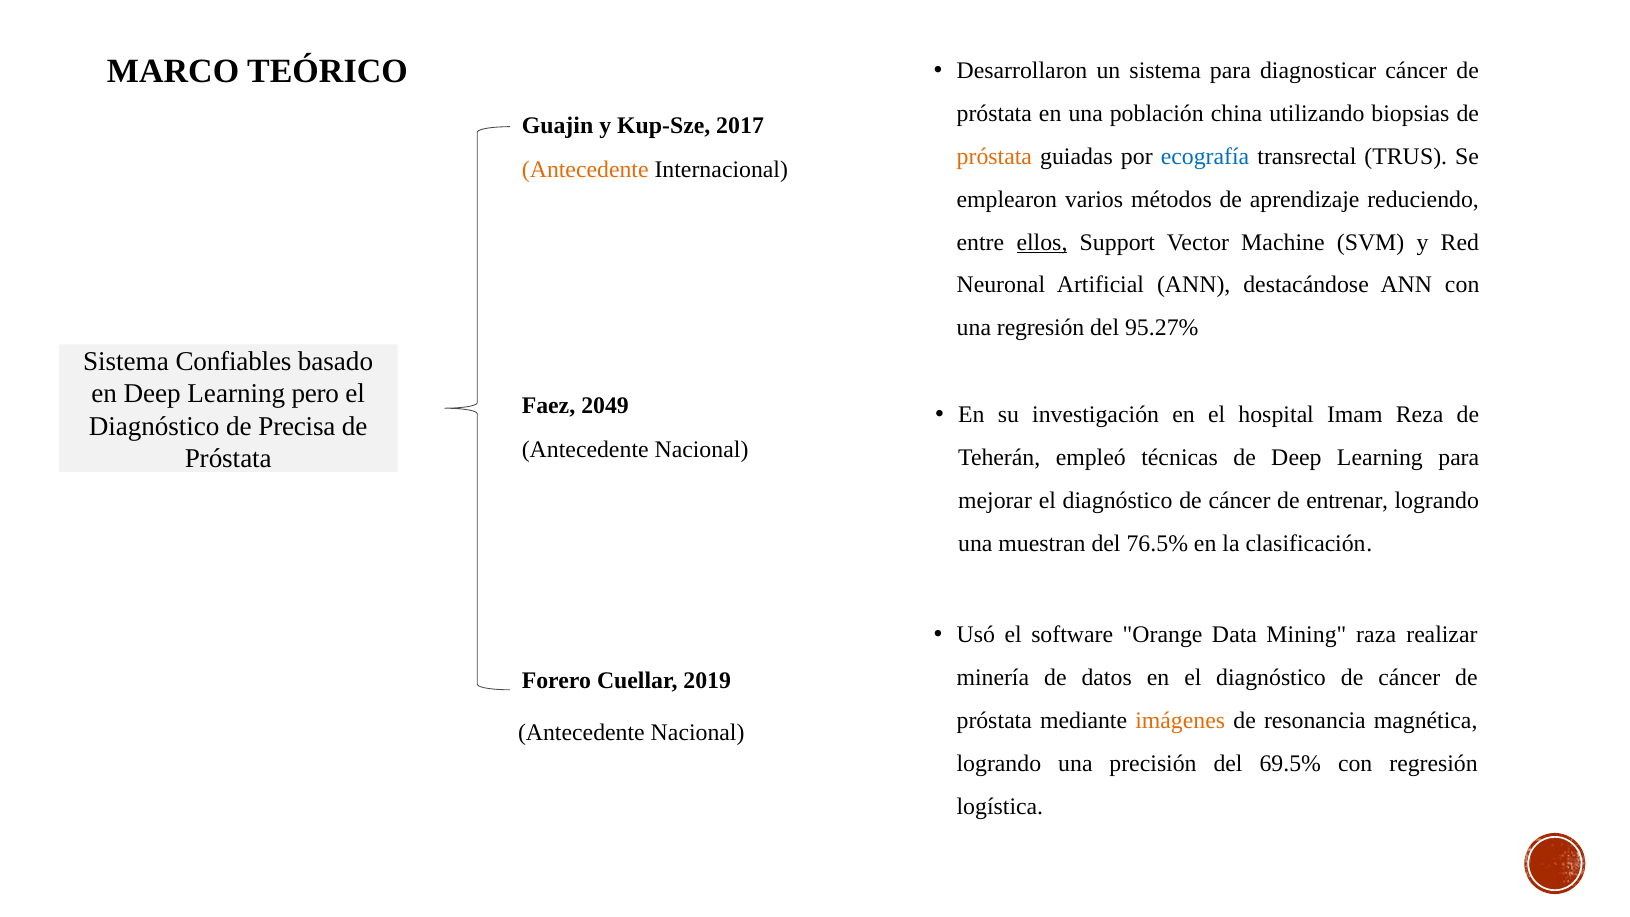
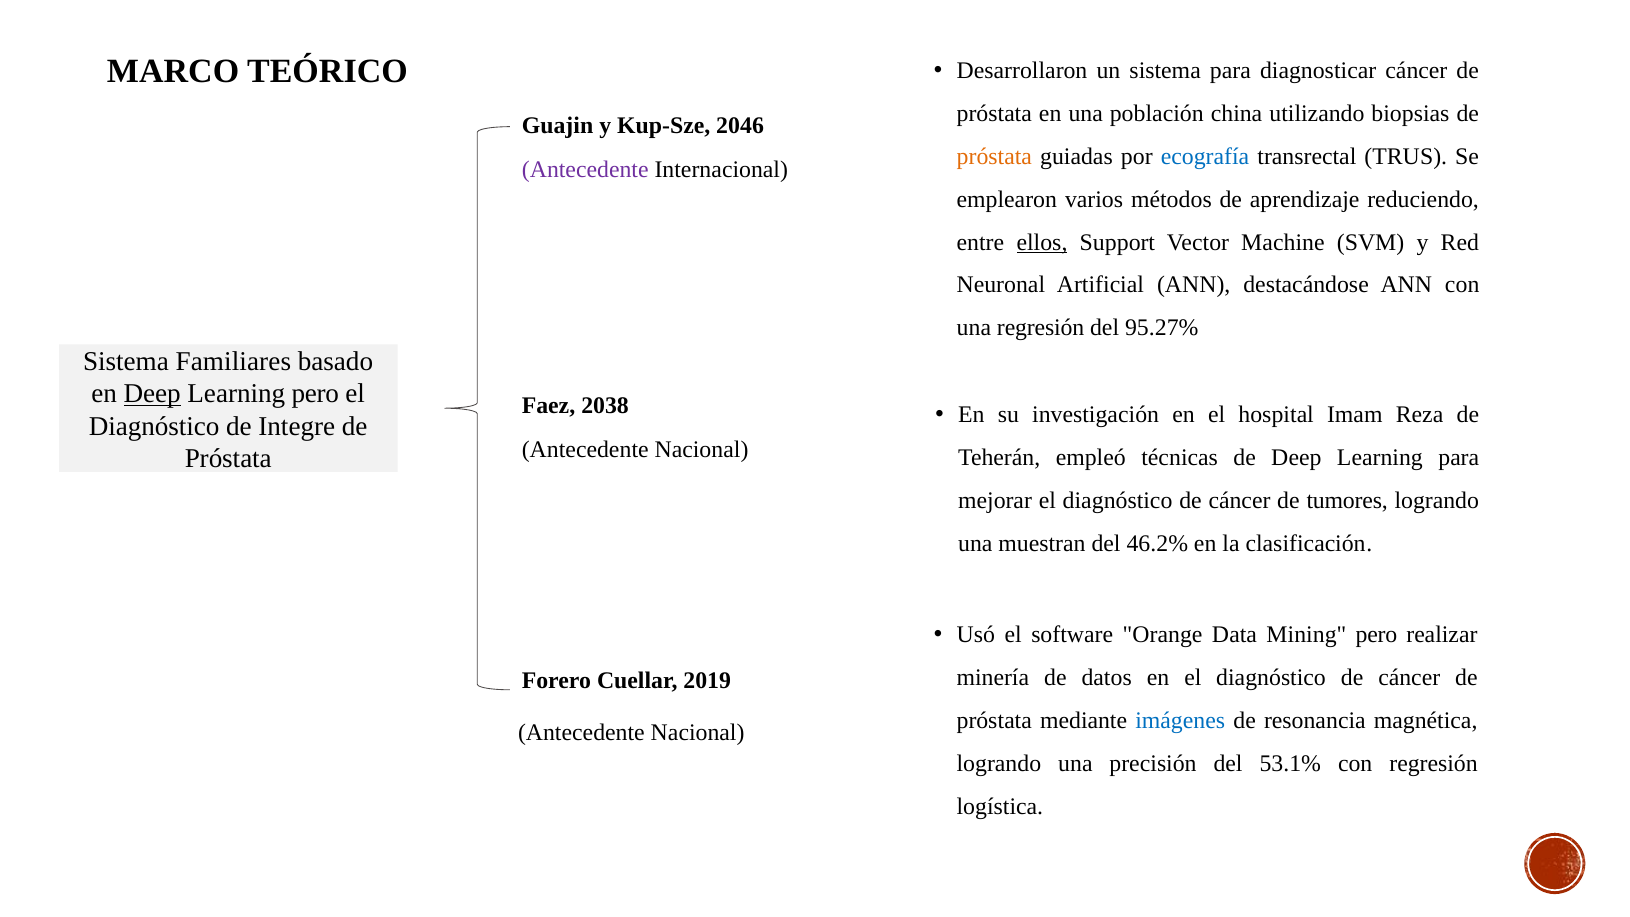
2017: 2017 -> 2046
Antecedente at (585, 169) colour: orange -> purple
Confiables: Confiables -> Familiares
Deep at (152, 394) underline: none -> present
2049: 2049 -> 2038
Precisa: Precisa -> Integre
entrenar: entrenar -> tumores
76.5%: 76.5% -> 46.2%
Mining raza: raza -> pero
imágenes colour: orange -> blue
69.5%: 69.5% -> 53.1%
